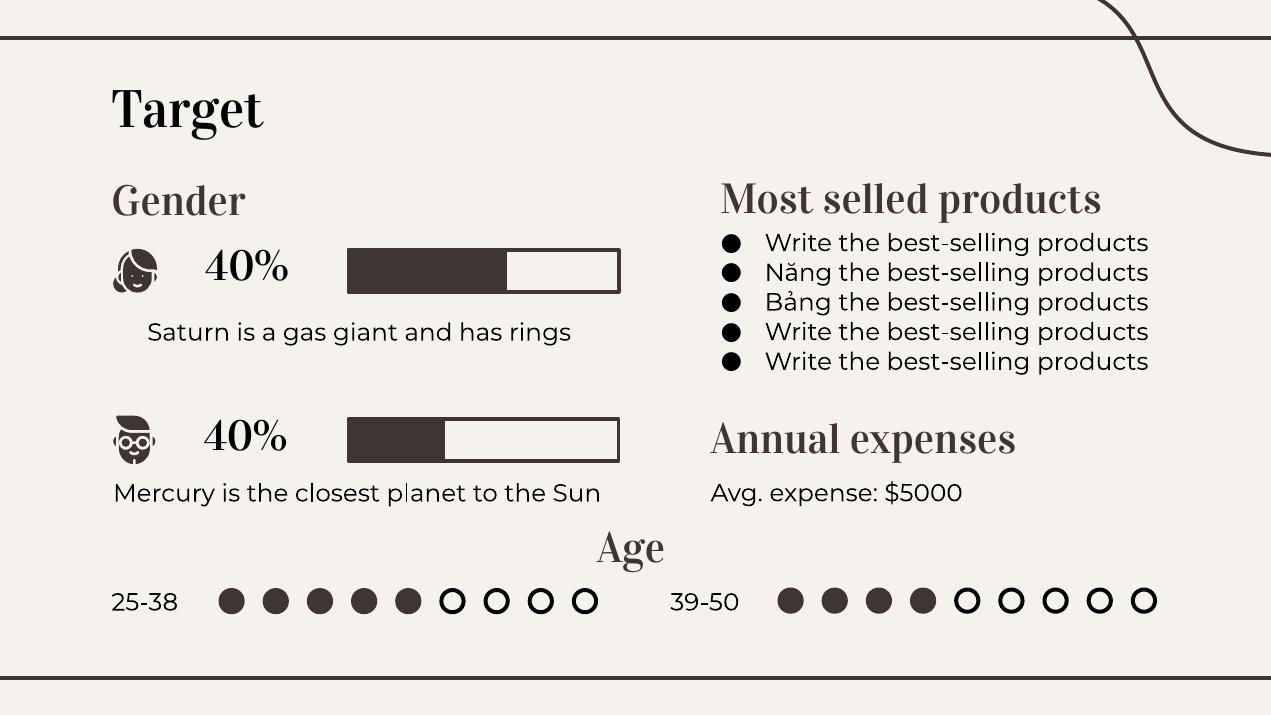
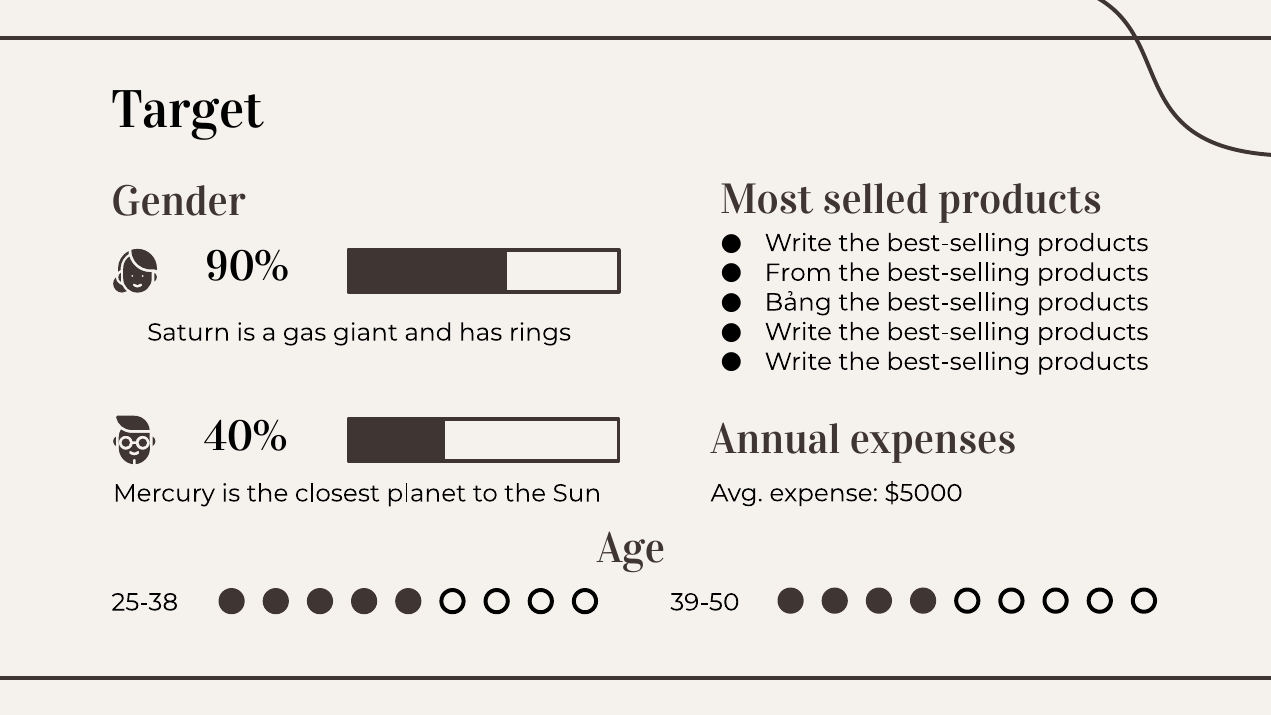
40% at (247, 267): 40% -> 90%
Năng: Năng -> From
